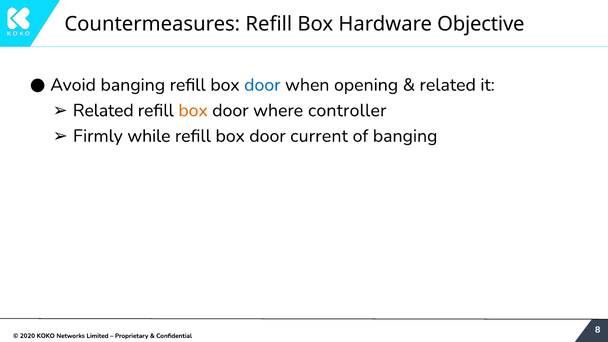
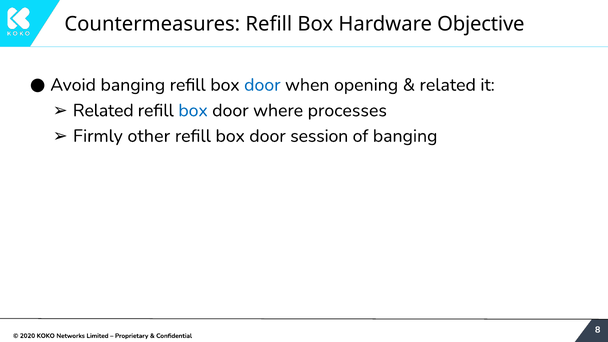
box at (193, 110) colour: orange -> blue
controller: controller -> processes
while: while -> other
current: current -> session
